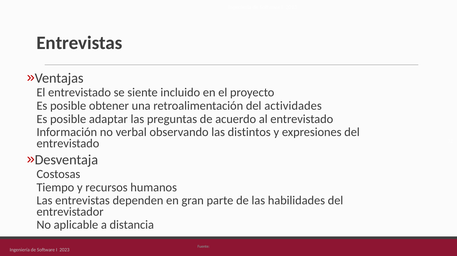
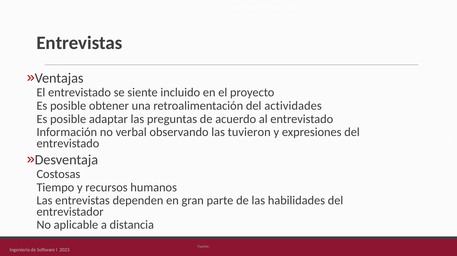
distintos: distintos -> tuvieron
